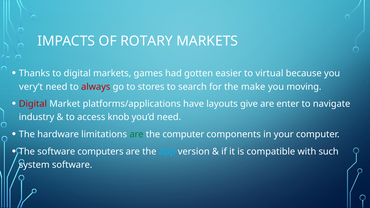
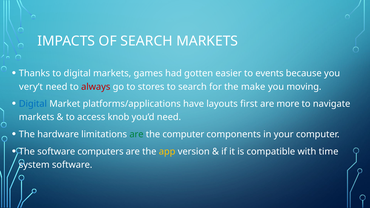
OF ROTARY: ROTARY -> SEARCH
virtual: virtual -> events
Digital at (33, 104) colour: red -> blue
give: give -> first
enter: enter -> more
industry at (37, 117): industry -> markets
app colour: light blue -> yellow
such: such -> time
